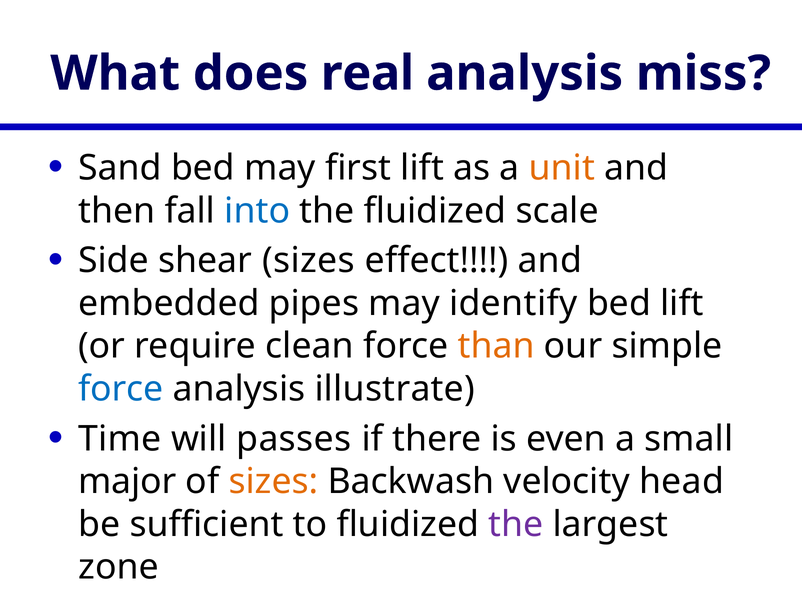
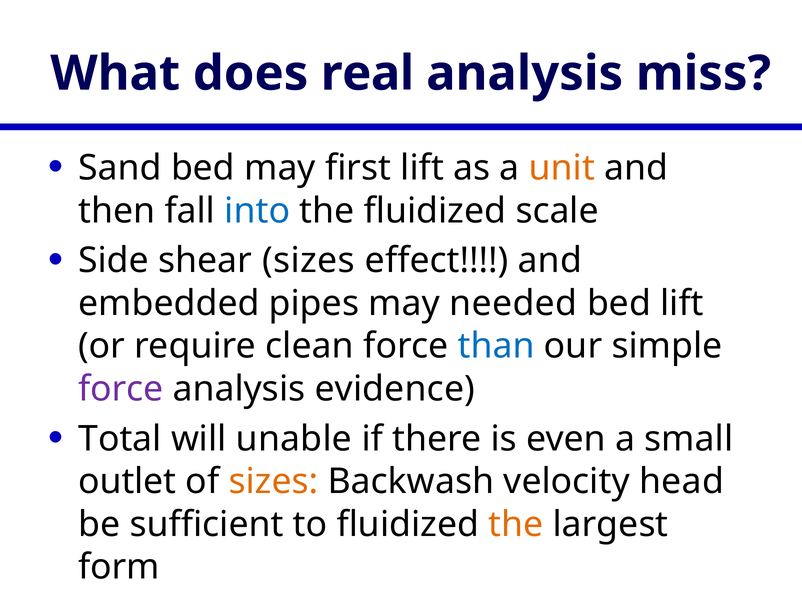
identify: identify -> needed
than colour: orange -> blue
force at (121, 389) colour: blue -> purple
illustrate: illustrate -> evidence
Time: Time -> Total
passes: passes -> unable
major: major -> outlet
the at (516, 525) colour: purple -> orange
zone: zone -> form
